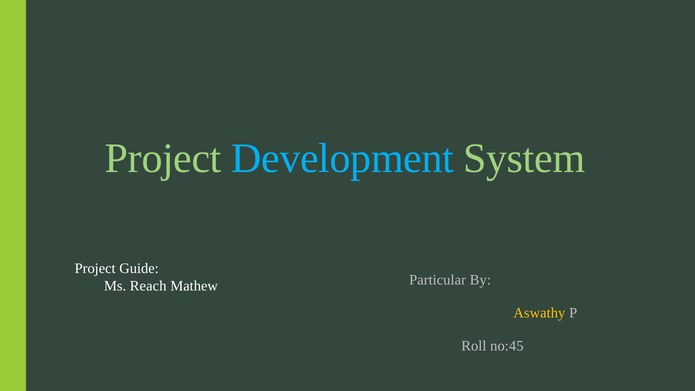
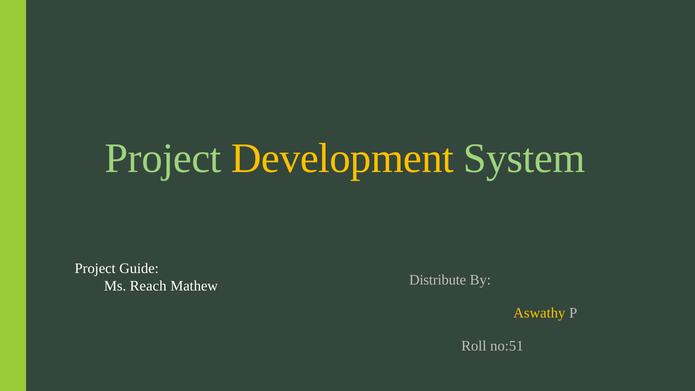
Development colour: light blue -> yellow
Particular: Particular -> Distribute
no:45: no:45 -> no:51
